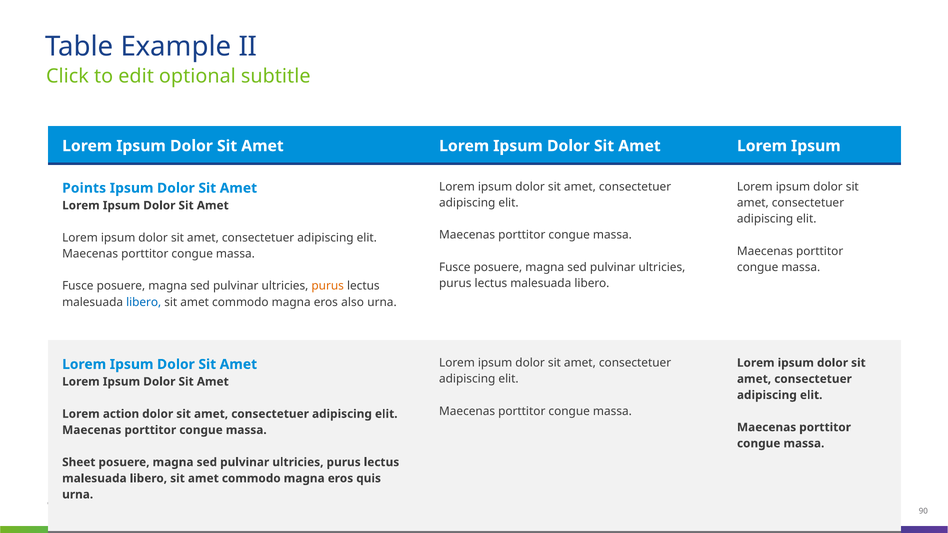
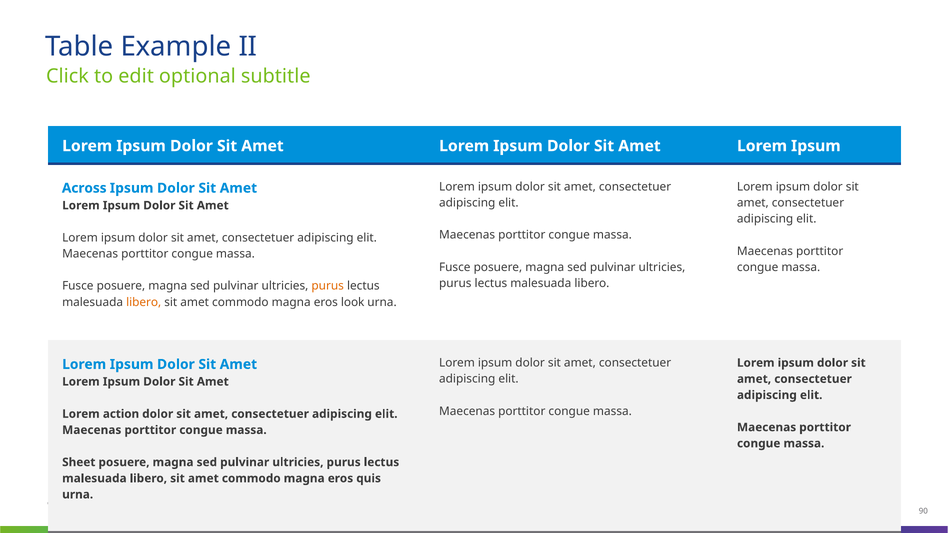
Points: Points -> Across
libero at (144, 302) colour: blue -> orange
also: also -> look
